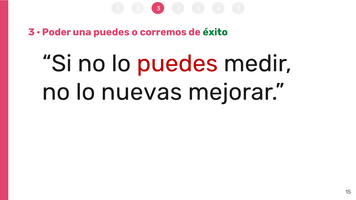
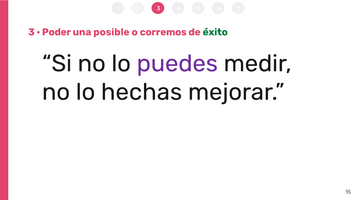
una puedes: puedes -> posible
puedes at (177, 64) colour: red -> purple
nuevas: nuevas -> hechas
